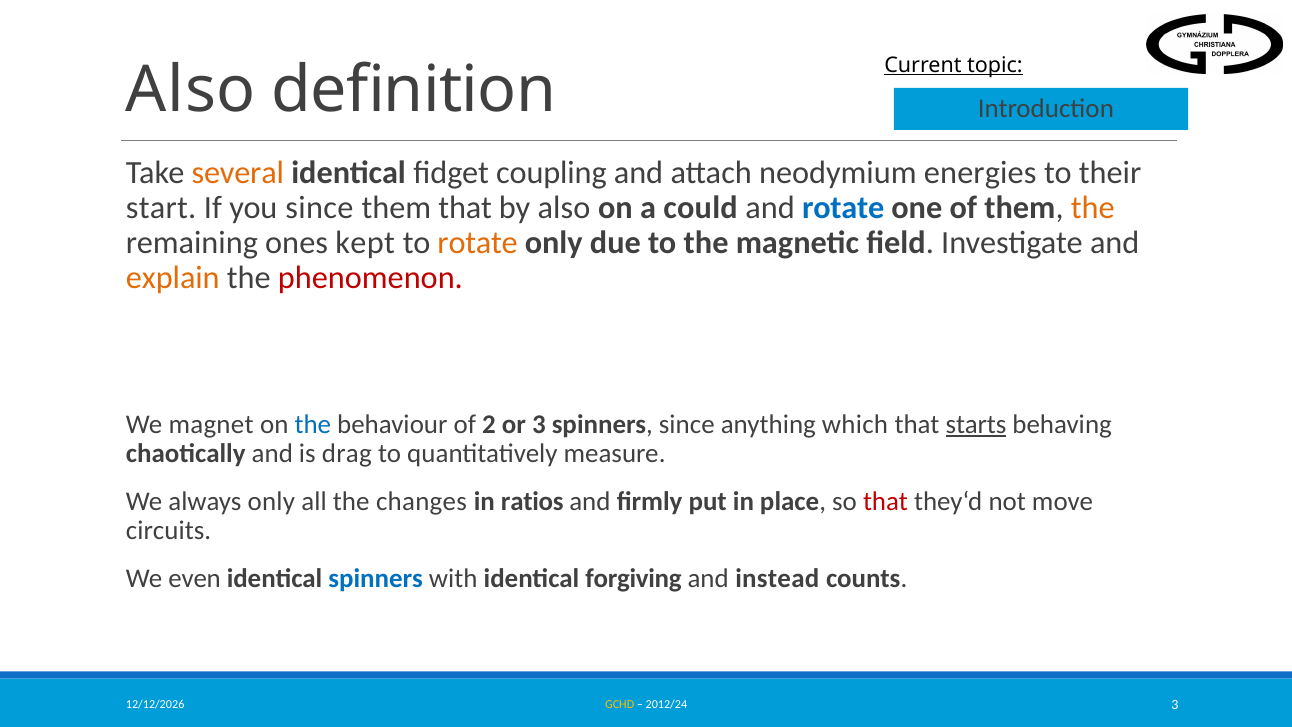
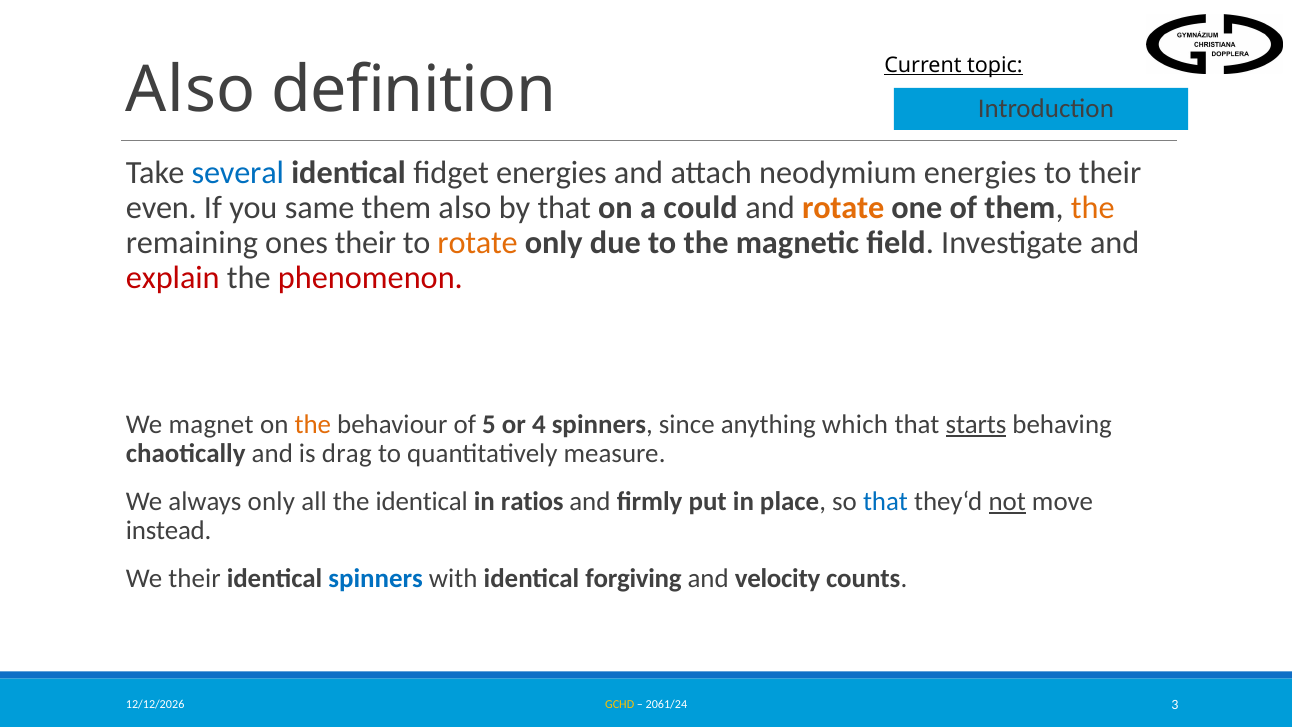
several colour: orange -> blue
fidget coupling: coupling -> energies
start: start -> even
you since: since -> same
them that: that -> also
by also: also -> that
rotate at (843, 208) colour: blue -> orange
ones kept: kept -> their
explain colour: orange -> red
the at (313, 424) colour: blue -> orange
2: 2 -> 5
or 3: 3 -> 4
the changes: changes -> identical
that at (885, 501) colour: red -> blue
not underline: none -> present
circuits: circuits -> instead
We even: even -> their
instead: instead -> velocity
2012/24: 2012/24 -> 2061/24
